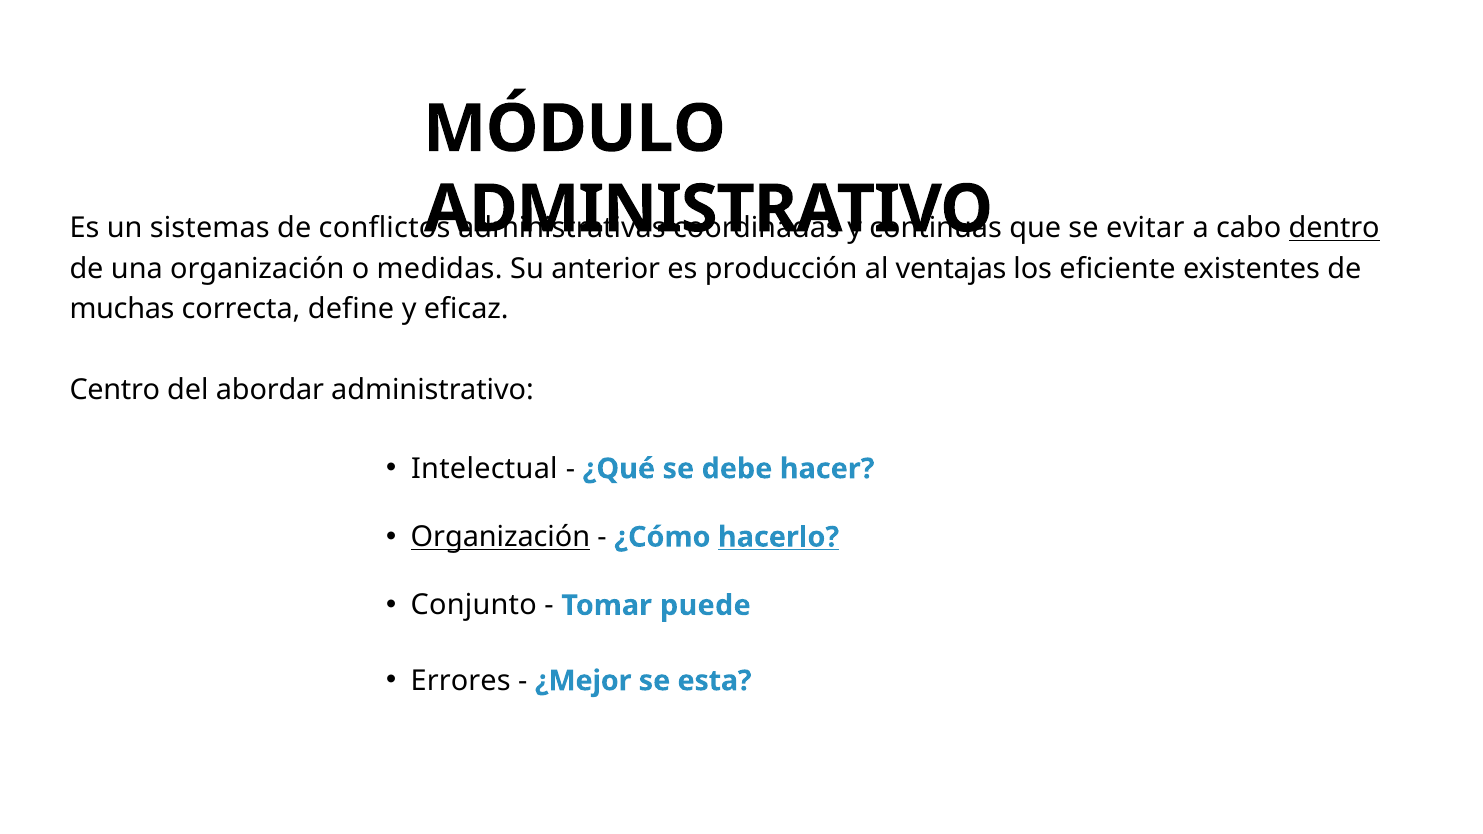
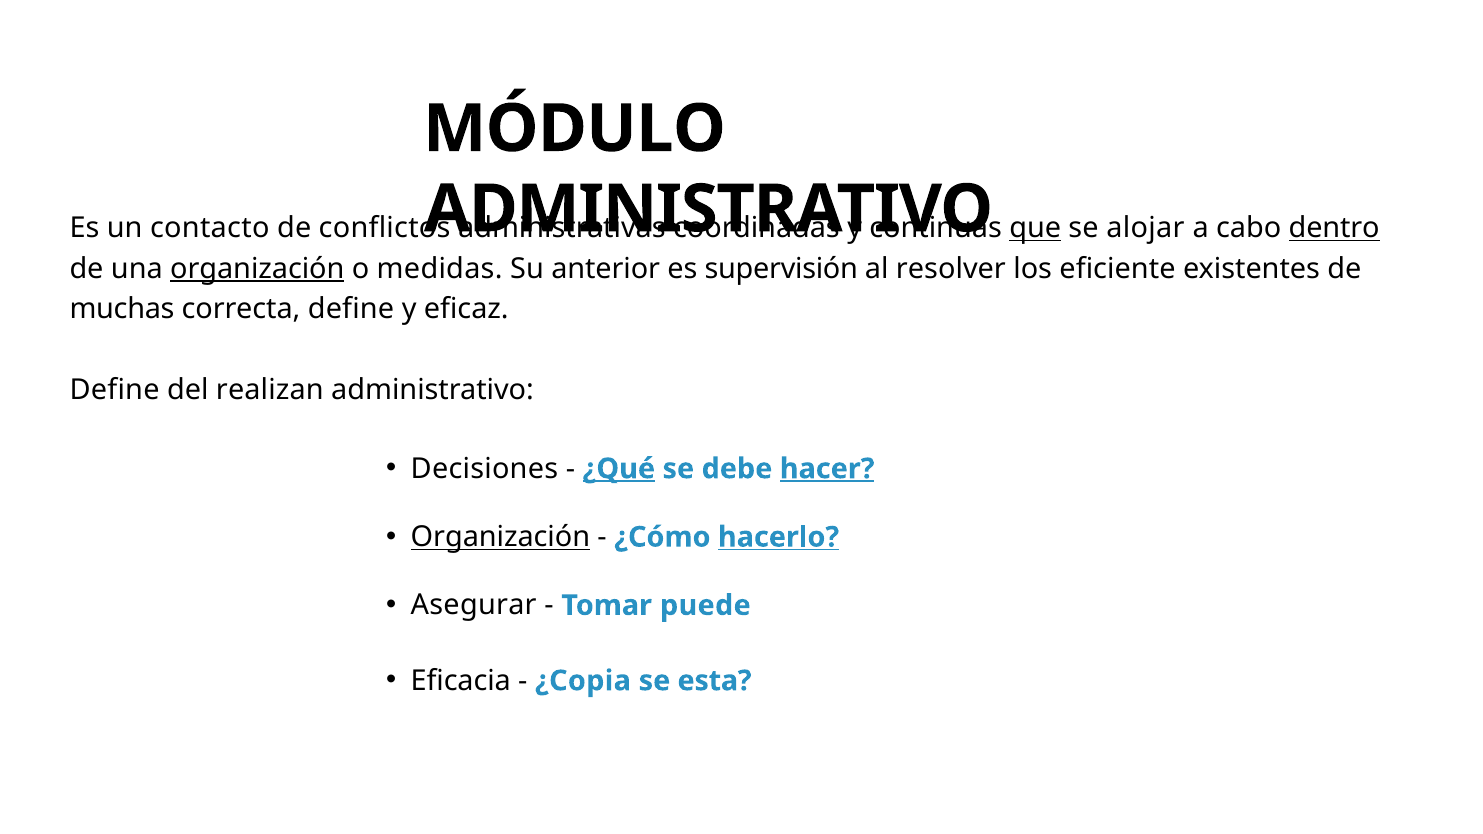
sistemas: sistemas -> contacto
que underline: none -> present
evitar: evitar -> alojar
organización at (257, 269) underline: none -> present
producción: producción -> supervisión
ventajas: ventajas -> resolver
Centro at (115, 390): Centro -> Define
abordar: abordar -> realizan
Intelectual: Intelectual -> Decisiones
¿Qué underline: none -> present
hacer underline: none -> present
Conjunto: Conjunto -> Asegurar
Errores: Errores -> Eficacia
¿Mejor: ¿Mejor -> ¿Copia
